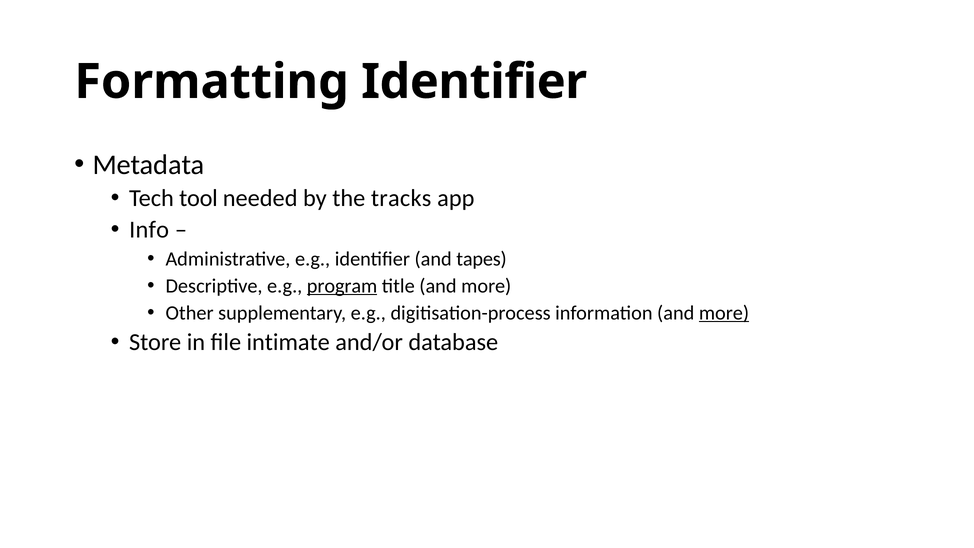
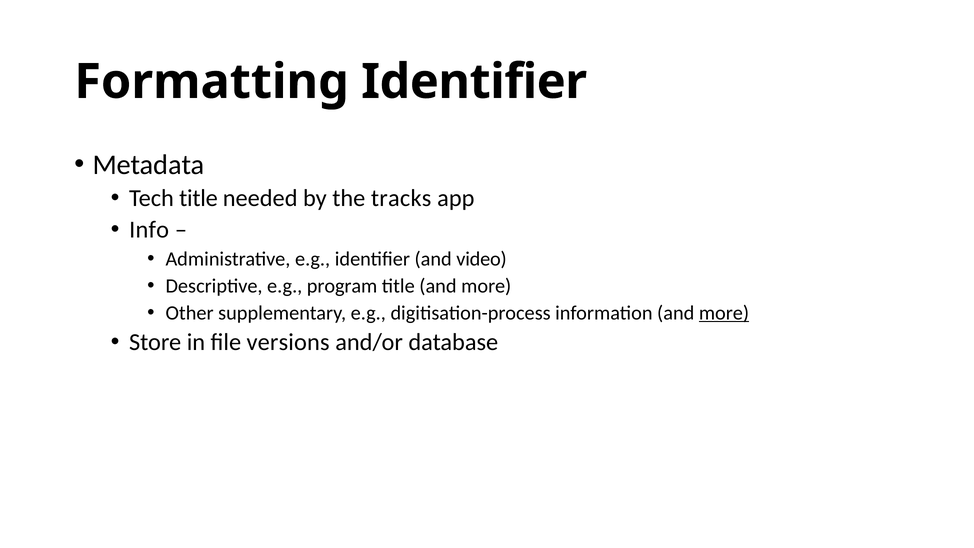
Tech tool: tool -> title
tapes: tapes -> video
program underline: present -> none
intimate: intimate -> versions
